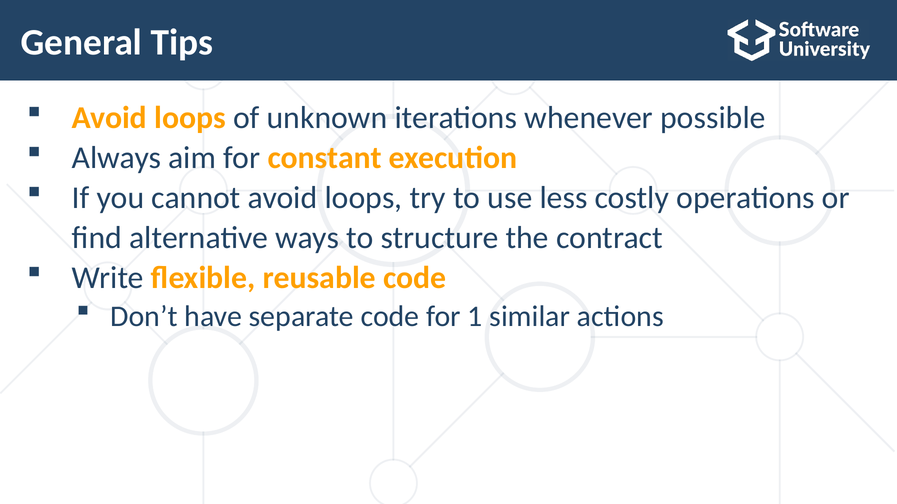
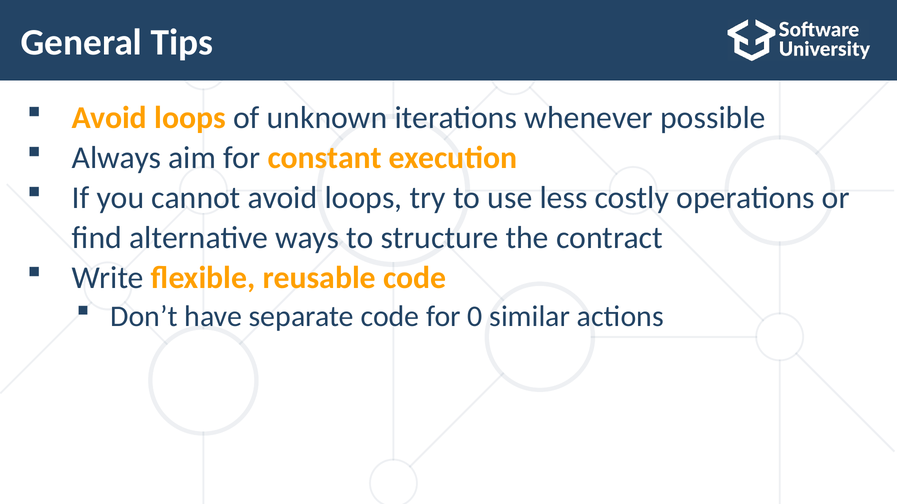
1: 1 -> 0
